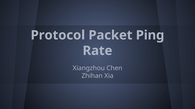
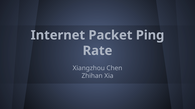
Protocol: Protocol -> Internet
